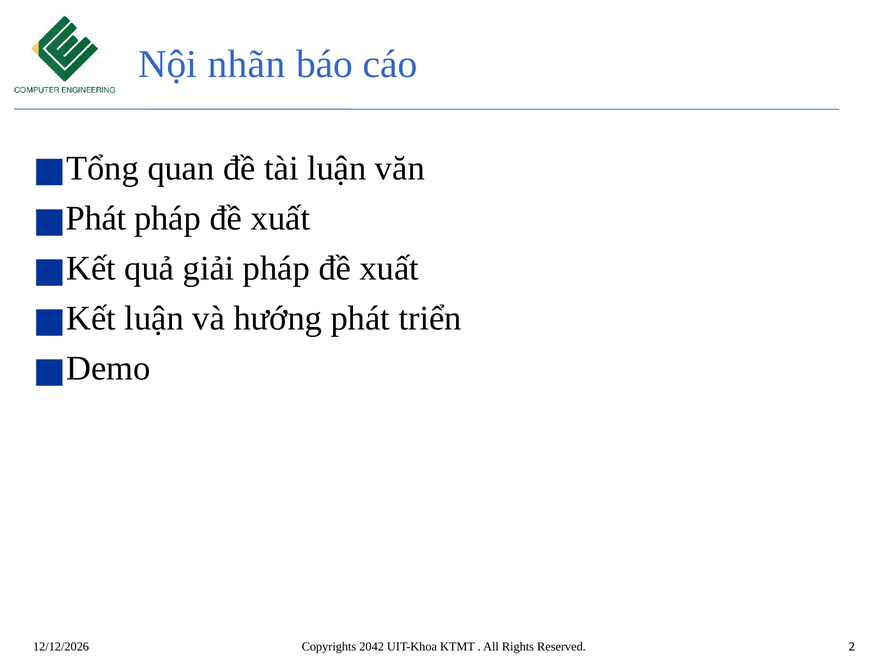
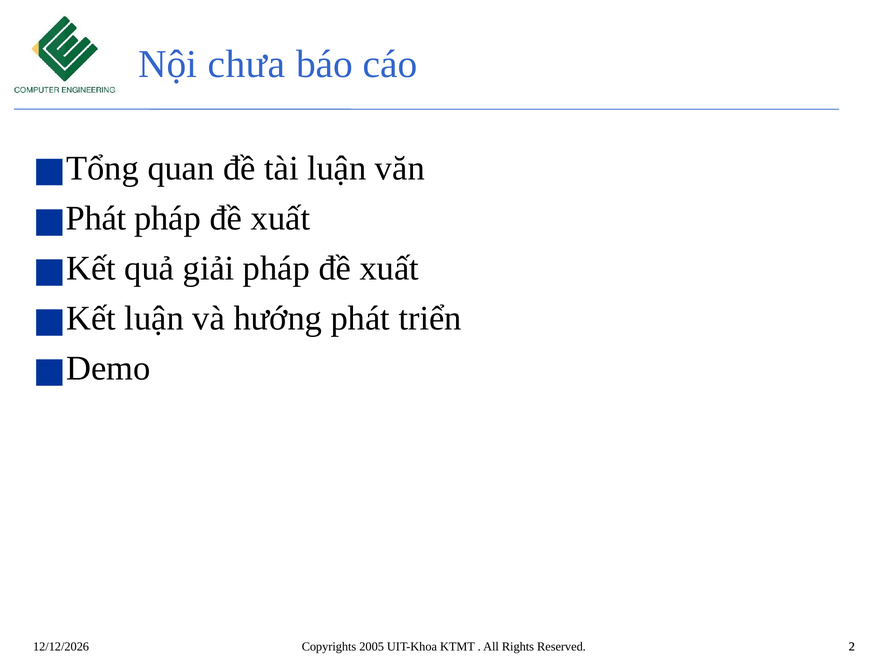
nhãn: nhãn -> chưa
2042: 2042 -> 2005
